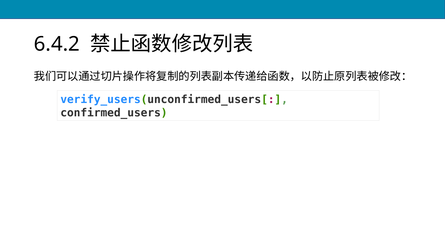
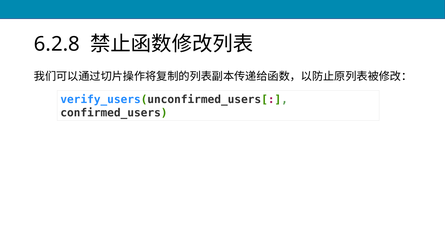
6.4.2: 6.4.2 -> 6.2.8
